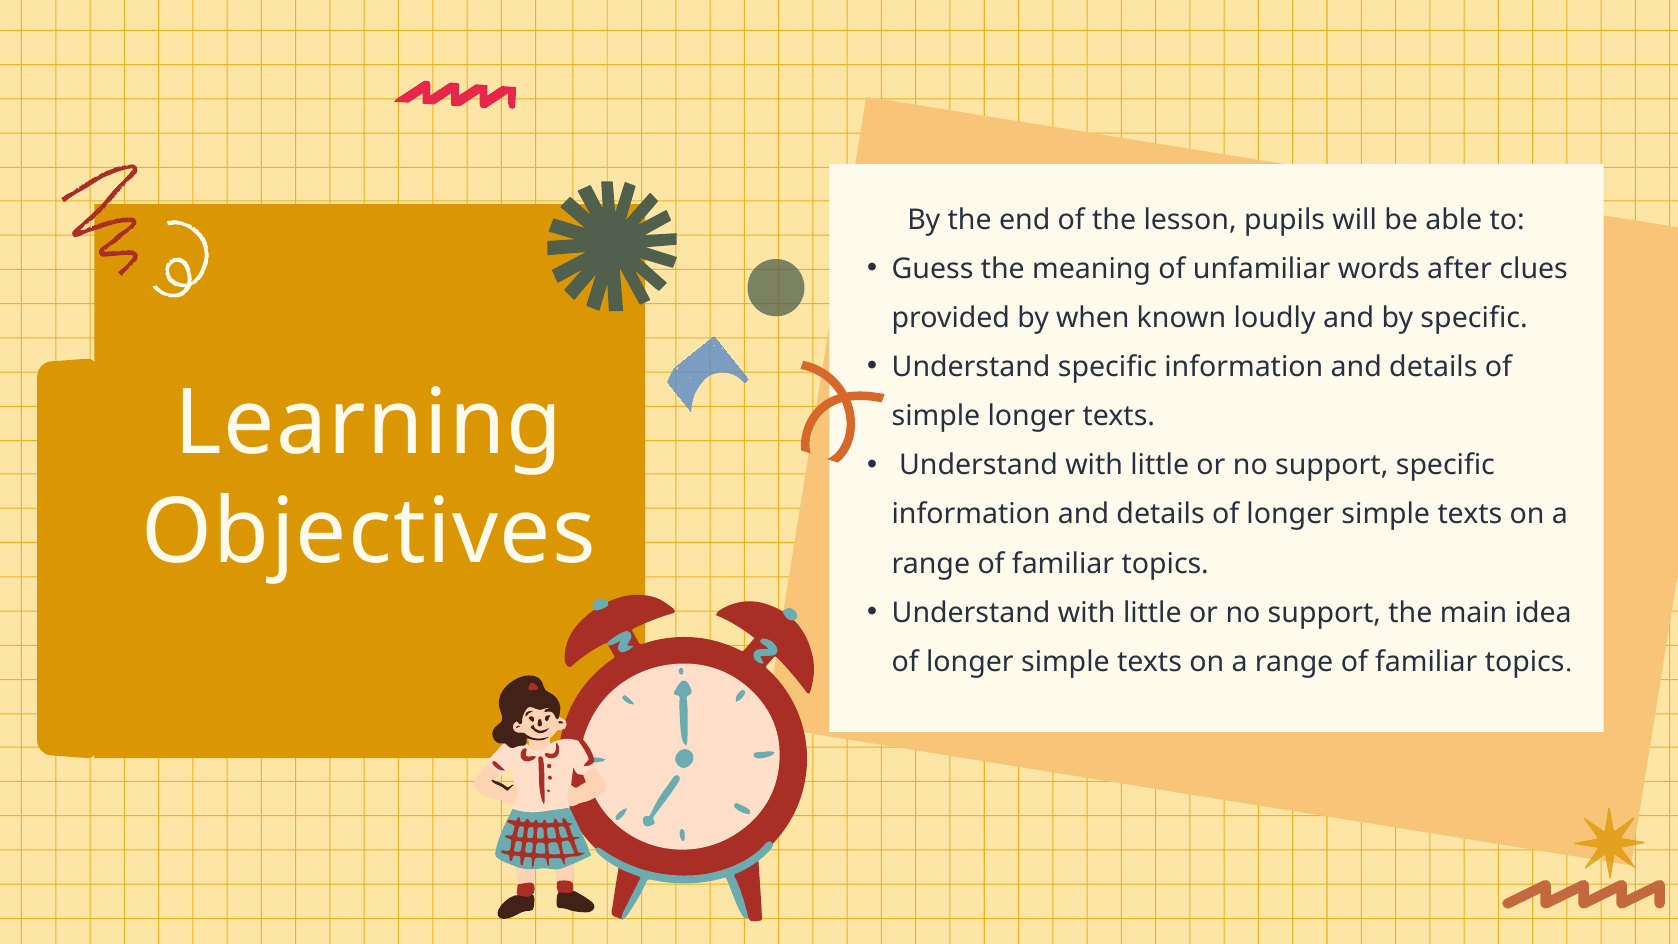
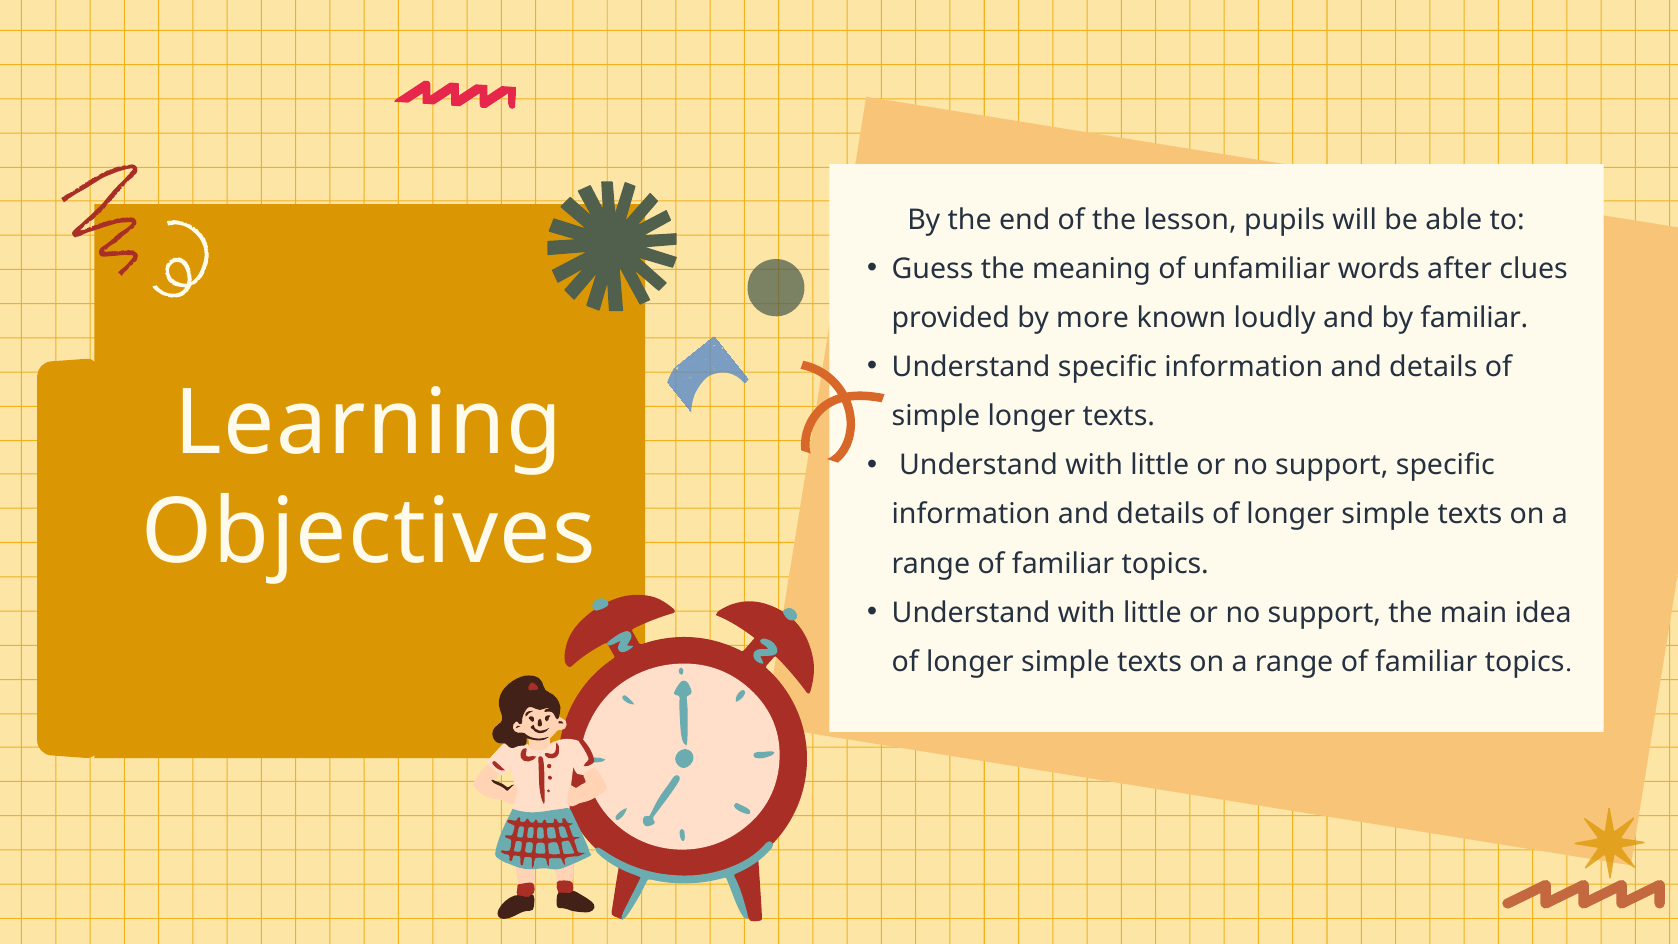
when: when -> more
by specific: specific -> familiar
